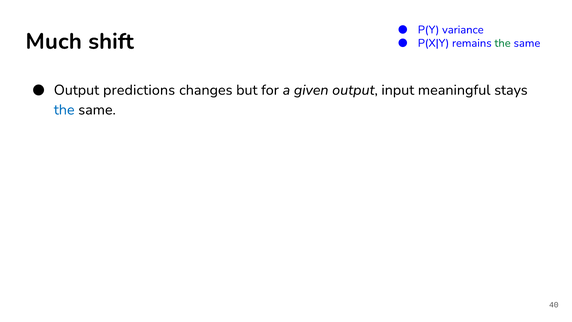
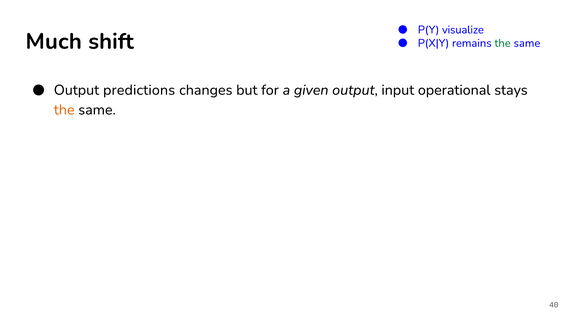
variance: variance -> visualize
meaningful: meaningful -> operational
the at (64, 110) colour: blue -> orange
